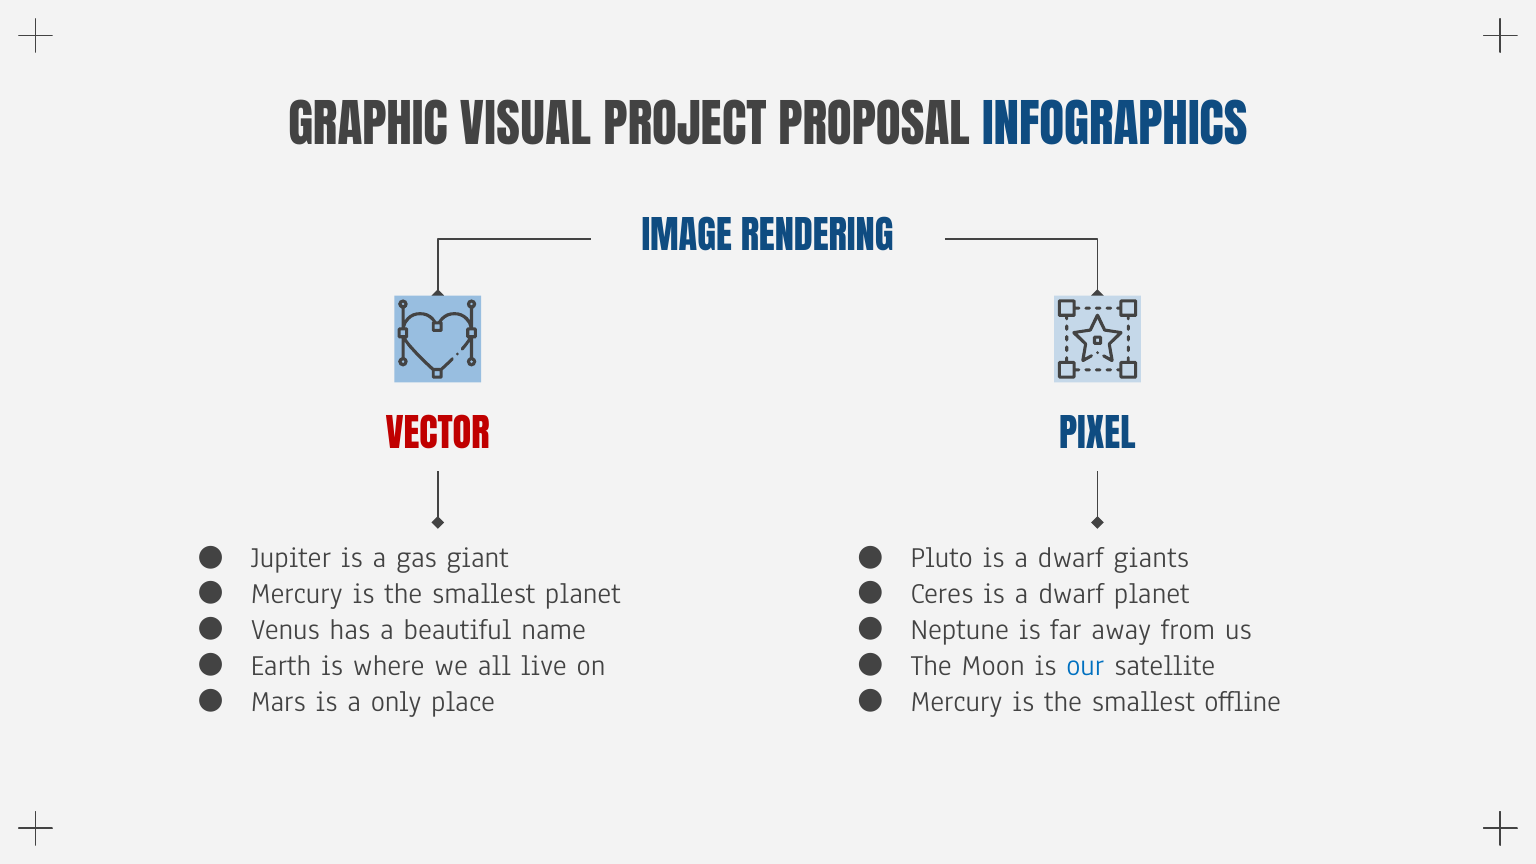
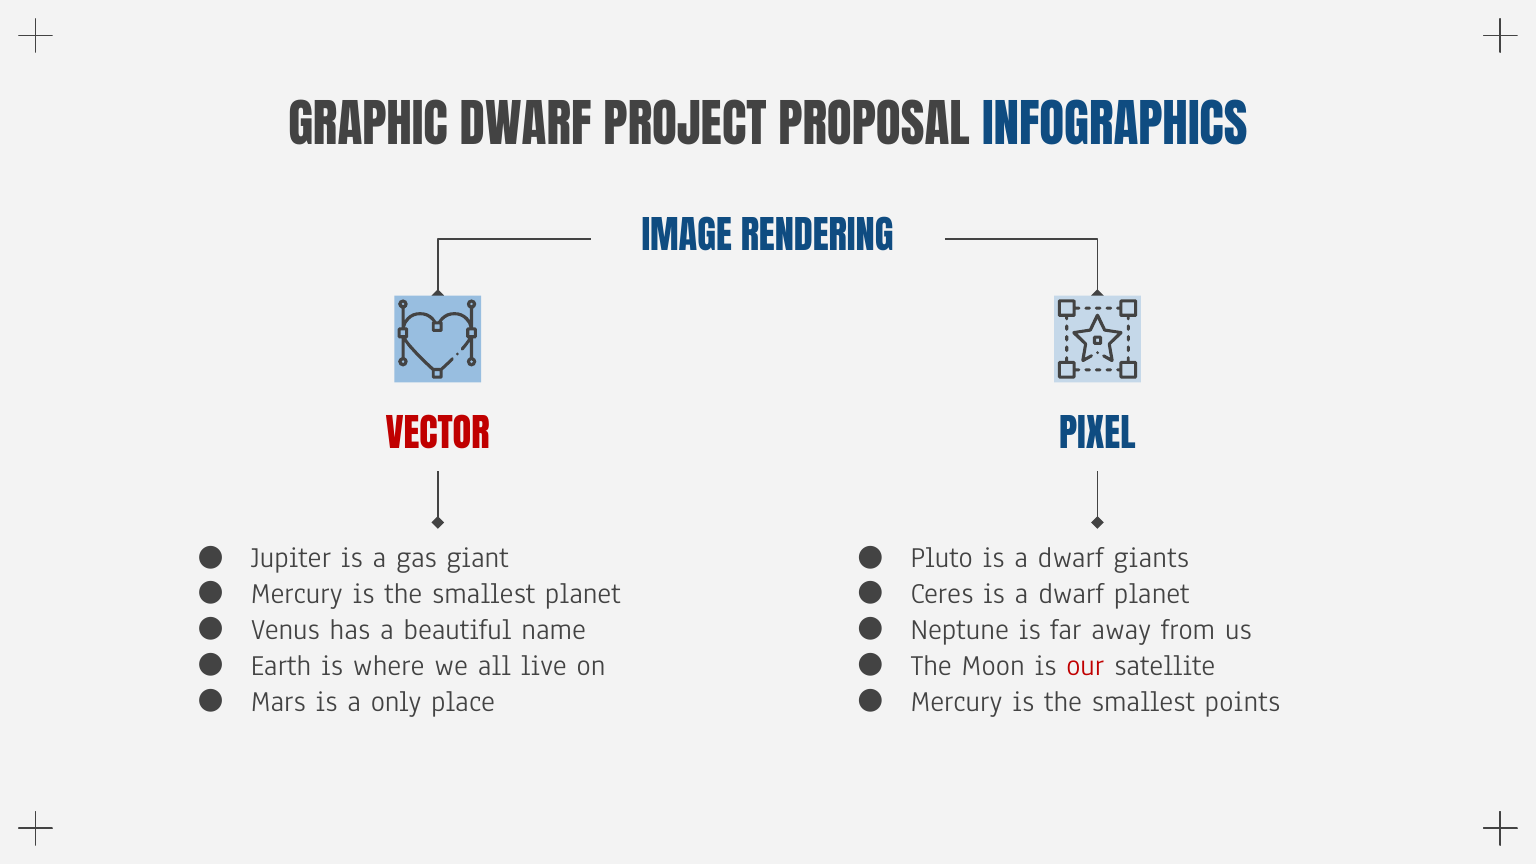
GRAPHIC VISUAL: VISUAL -> DWARF
our colour: blue -> red
offline: offline -> points
